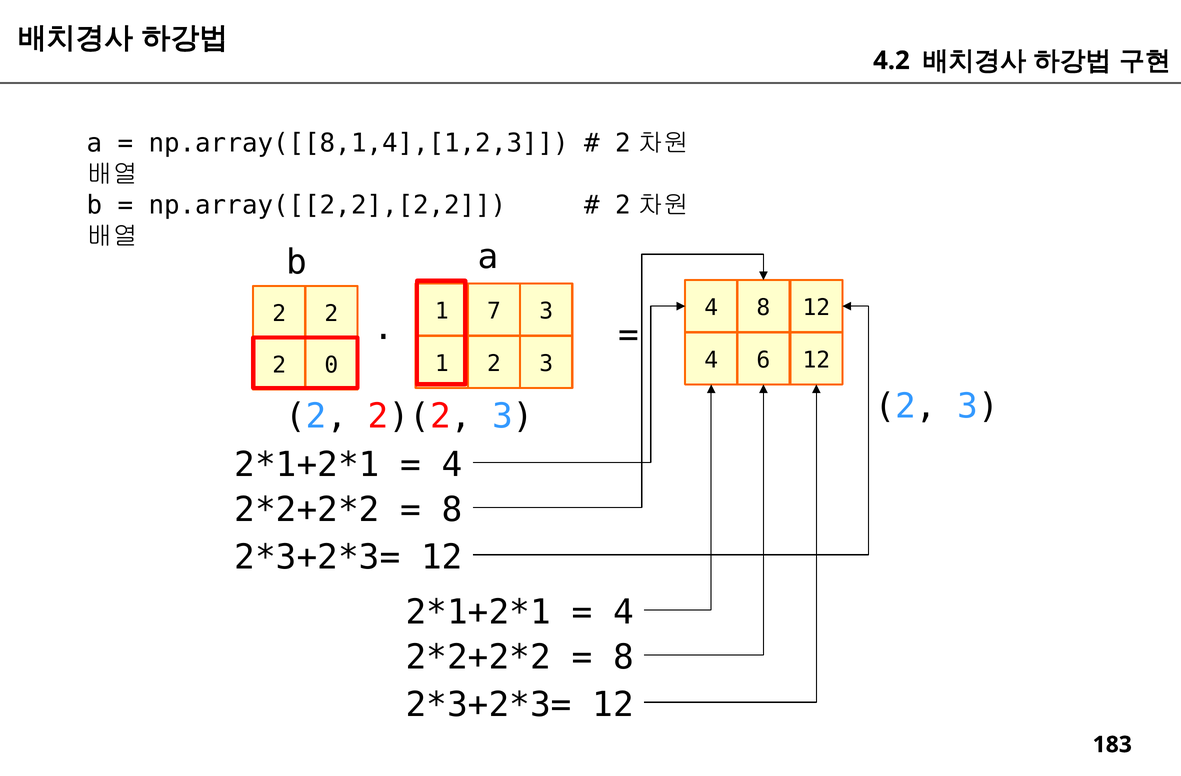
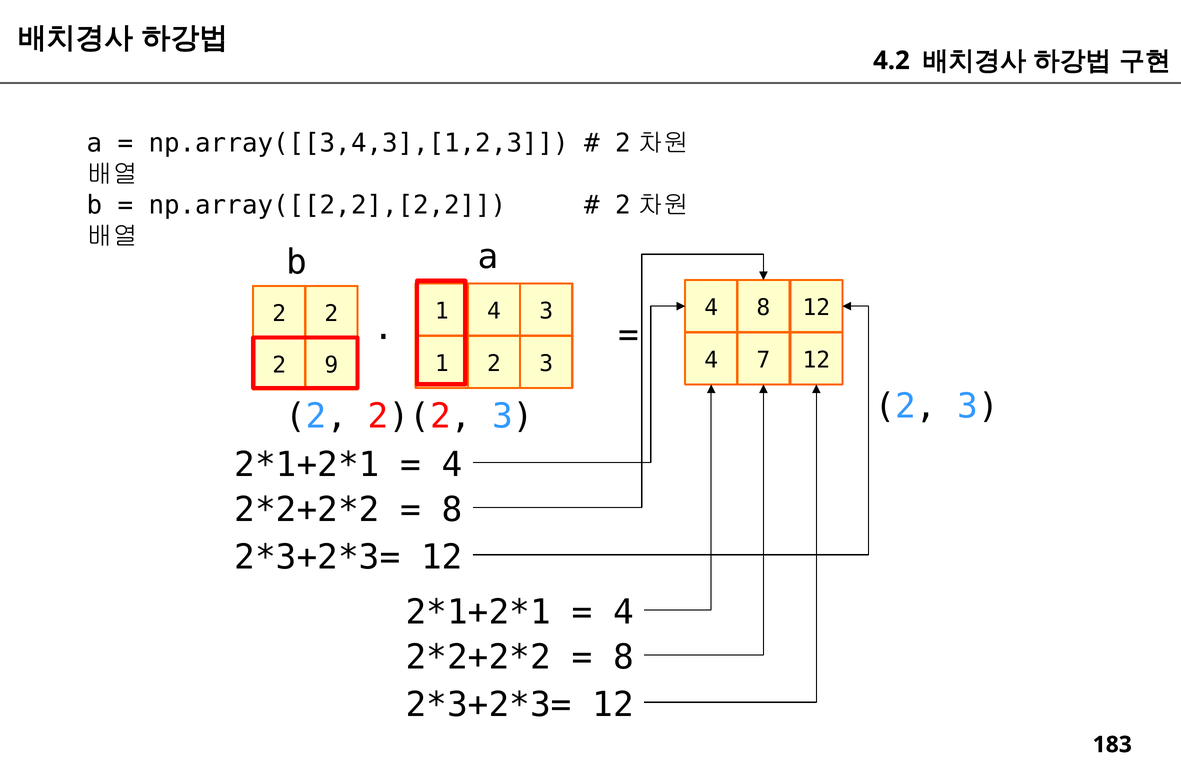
np.array([[8,1,4],[1,2,3: np.array([[8,1,4],[1,2,3 -> np.array([[3,4,3],[1,2,3
1 7: 7 -> 4
0: 0 -> 9
6: 6 -> 7
